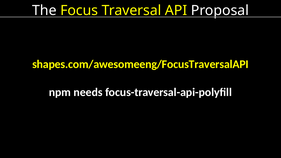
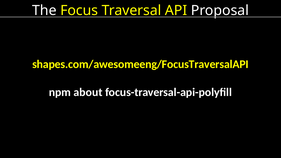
needs: needs -> about
